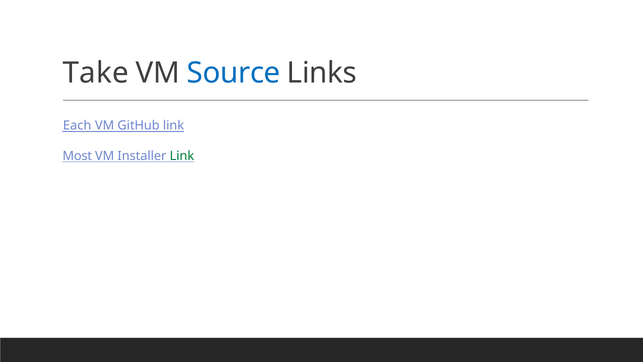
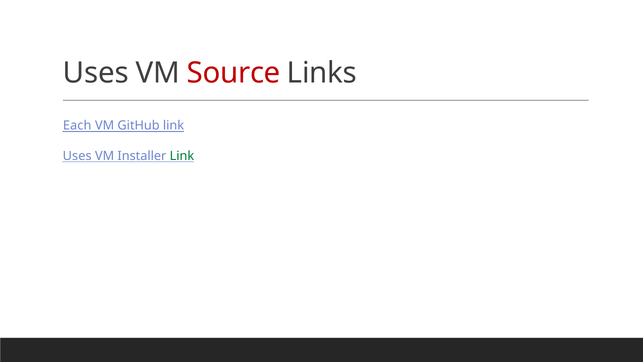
Take at (96, 73): Take -> Uses
Source colour: blue -> red
Most at (77, 156): Most -> Uses
